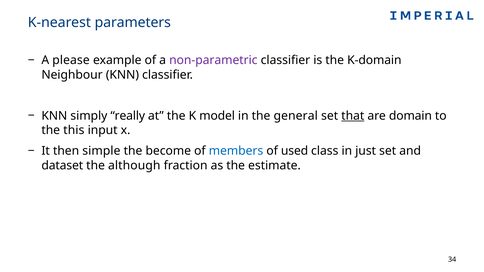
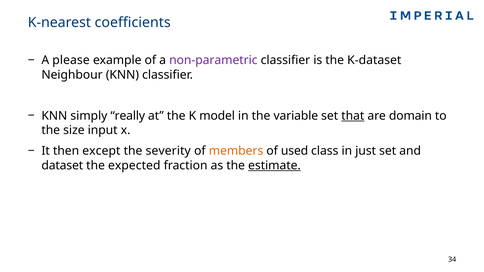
parameters: parameters -> coefficients
K-domain: K-domain -> K-dataset
general: general -> variable
this: this -> size
simple: simple -> except
become: become -> severity
members colour: blue -> orange
although: although -> expected
estimate underline: none -> present
